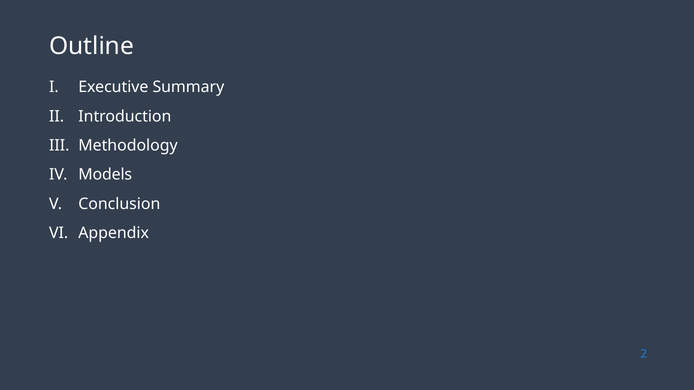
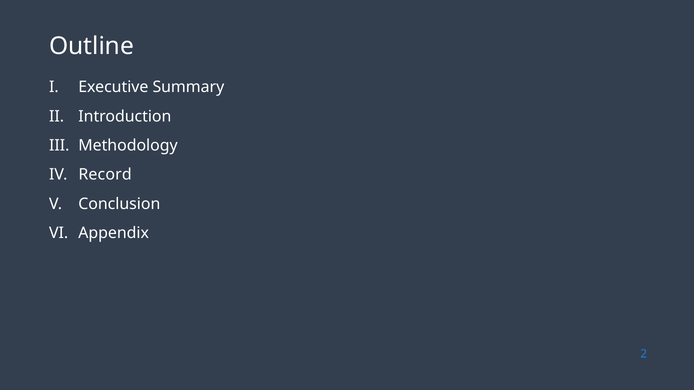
Models: Models -> Record
